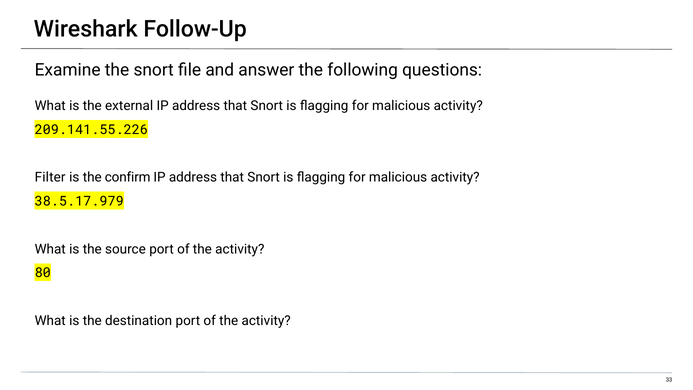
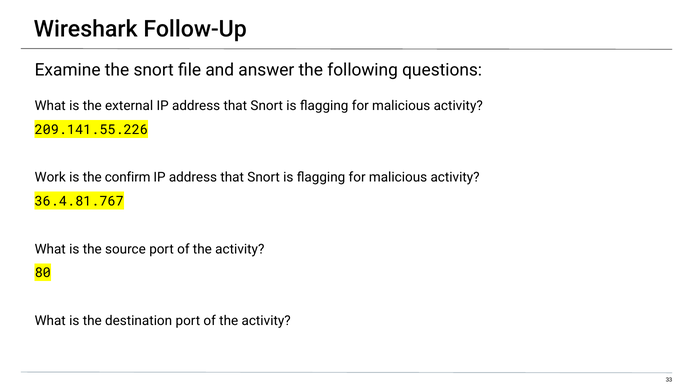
Filter: Filter -> Work
38.5.17.979: 38.5.17.979 -> 36.4.81.767
